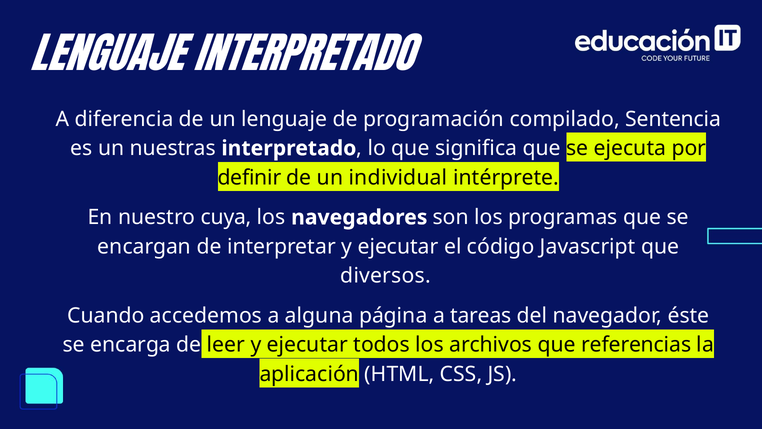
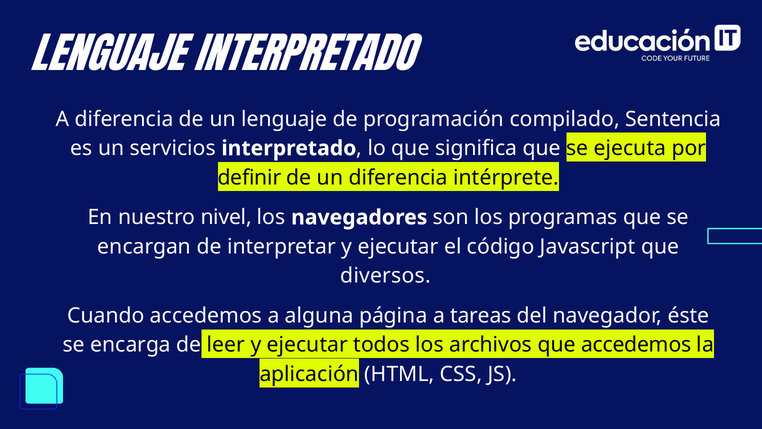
nuestras: nuestras -> servicios
un individual: individual -> diferencia
cuya: cuya -> nivel
que referencias: referencias -> accedemos
